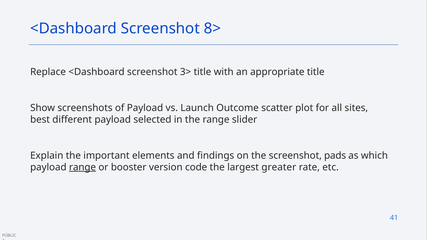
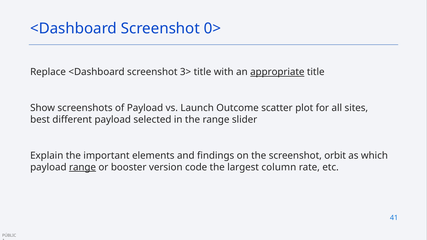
8>: 8> -> 0>
appropriate underline: none -> present
pads: pads -> orbit
greater: greater -> column
